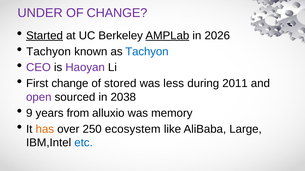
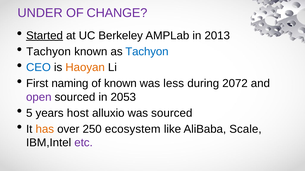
AMPLab underline: present -> none
2026: 2026 -> 2013
CEO colour: purple -> blue
Haoyan colour: purple -> orange
First change: change -> naming
of stored: stored -> known
2011: 2011 -> 2072
2038: 2038 -> 2053
9: 9 -> 5
from: from -> host
was memory: memory -> sourced
Large: Large -> Scale
etc colour: blue -> purple
